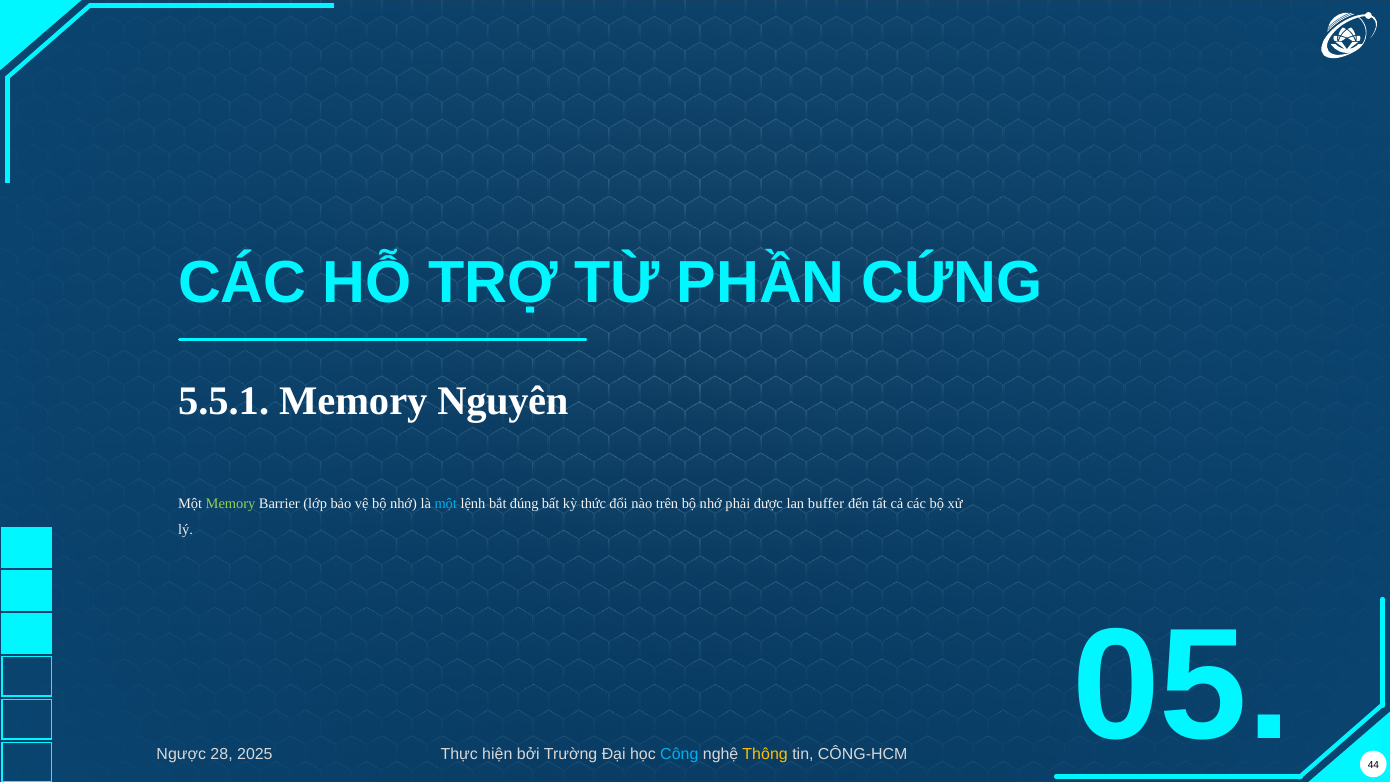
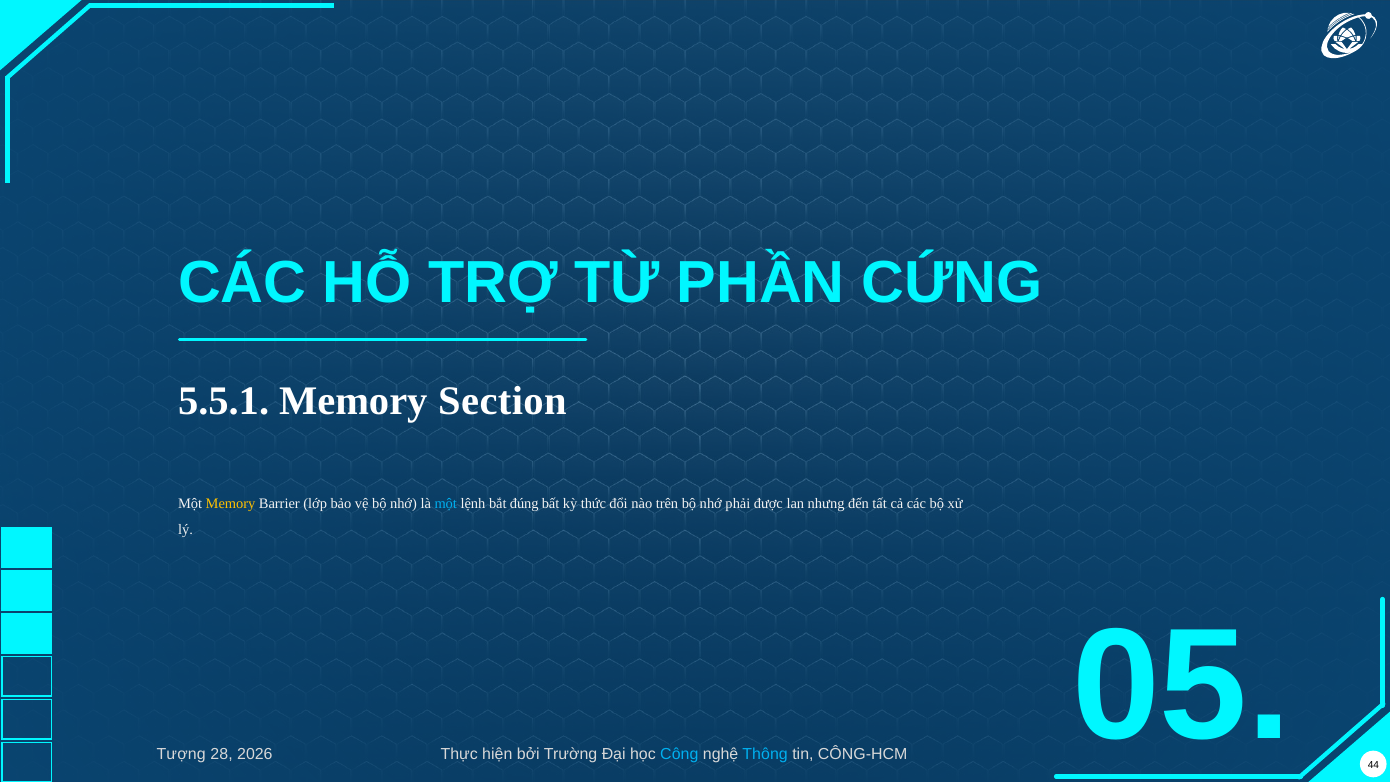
Nguyên: Nguyên -> Section
Memory at (231, 504) colour: light green -> yellow
buffer: buffer -> nhưng
Ngược: Ngược -> Tượng
2025: 2025 -> 2026
Thông colour: yellow -> light blue
